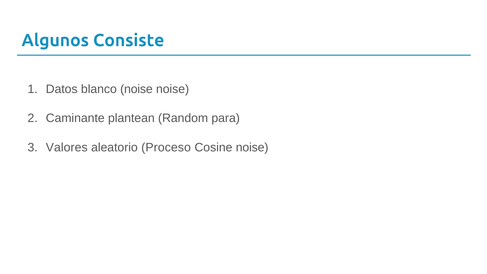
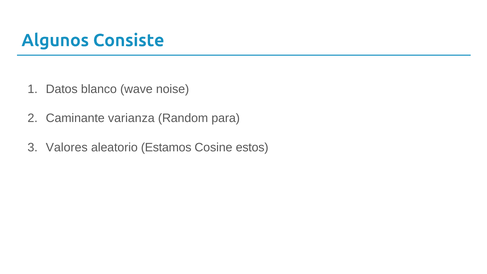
blanco noise: noise -> wave
plantean: plantean -> varianza
Proceso: Proceso -> Estamos
Cosine noise: noise -> estos
